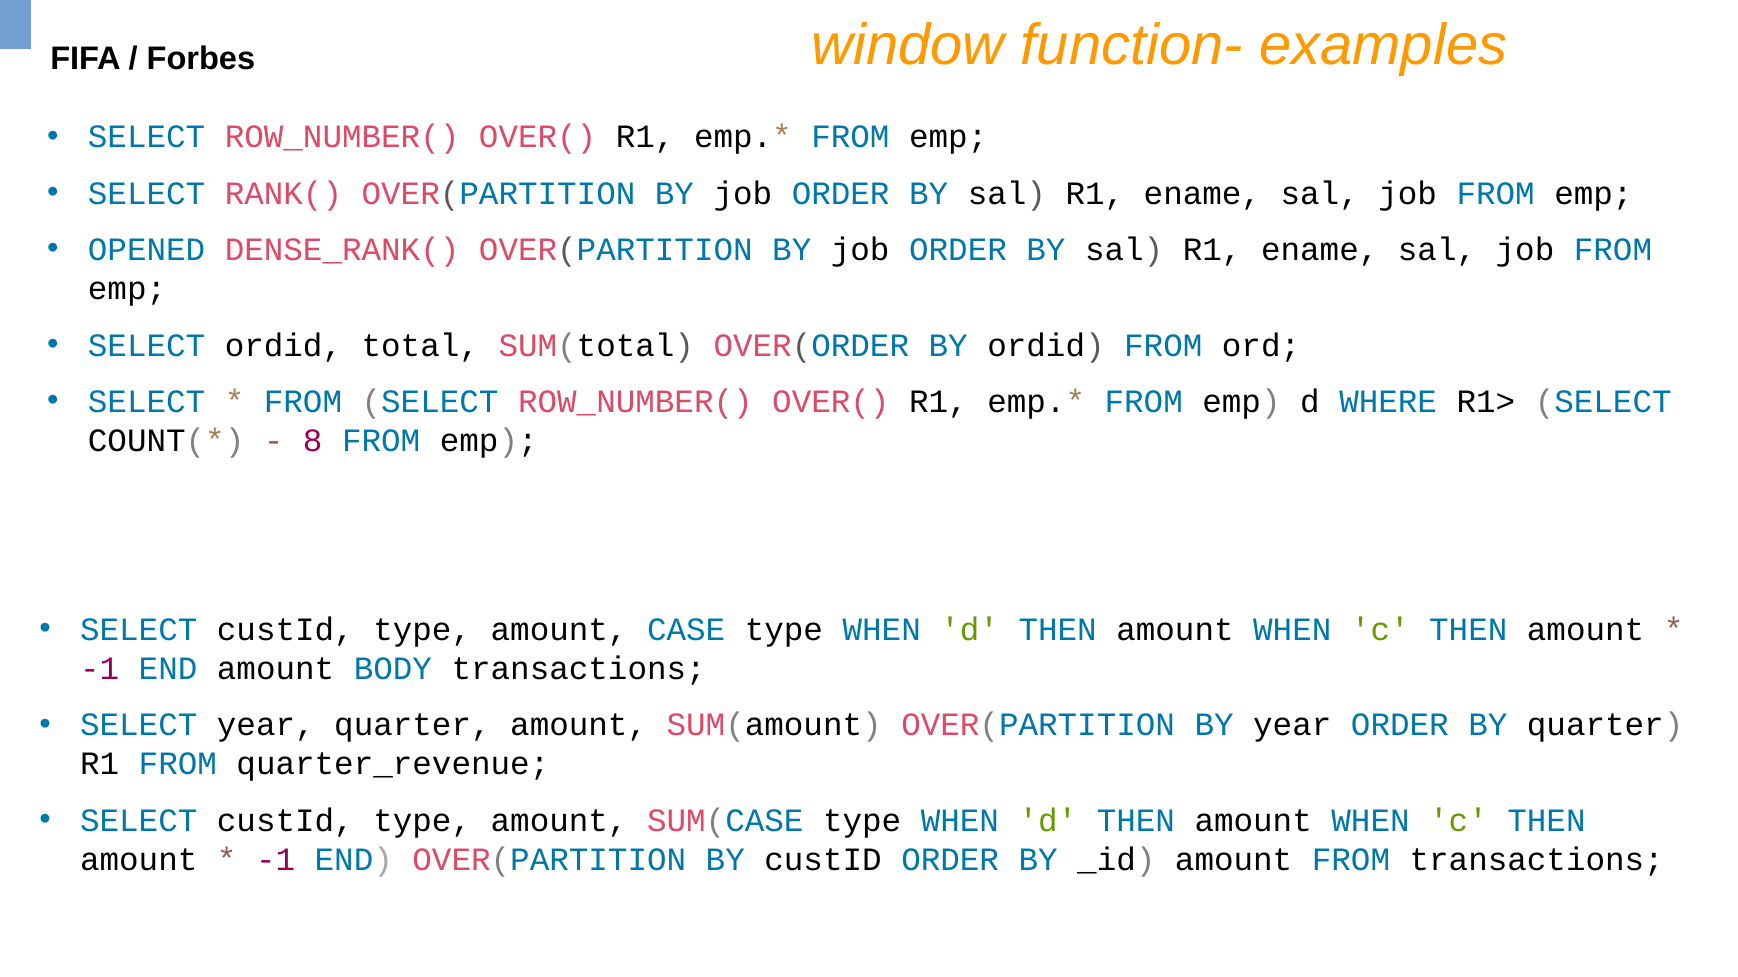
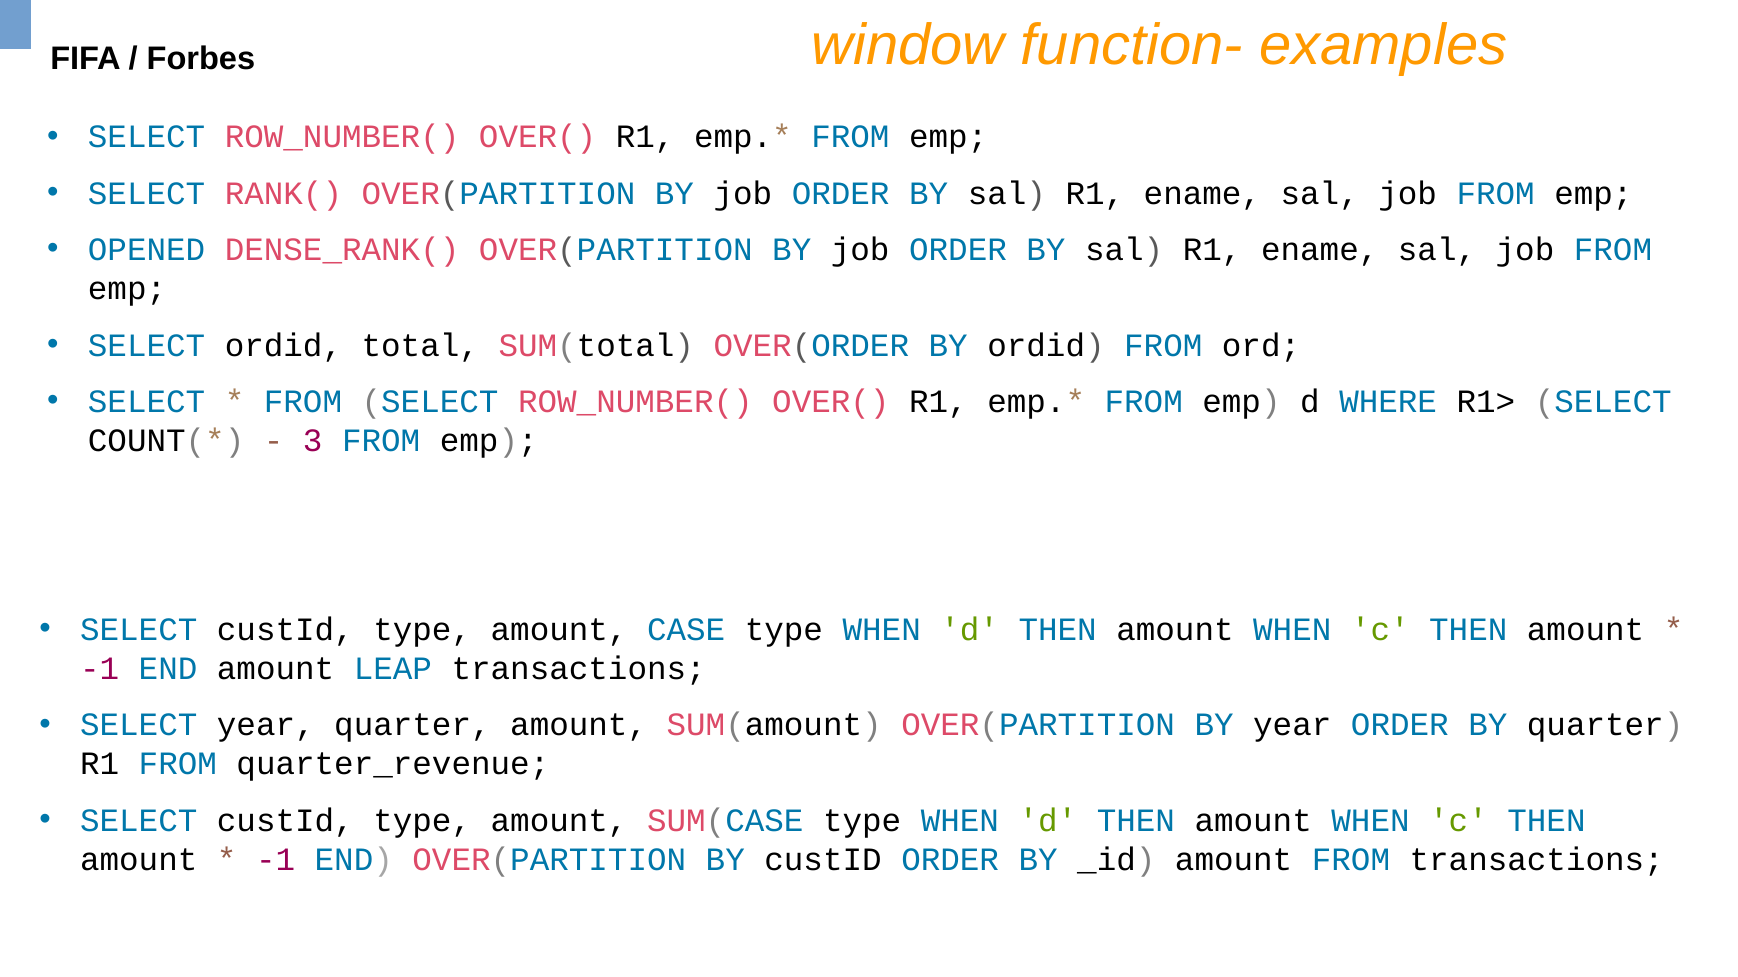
8: 8 -> 3
BODY: BODY -> LEAP
